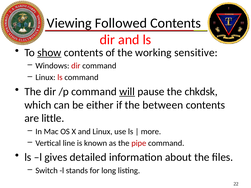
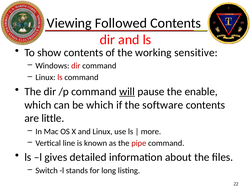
show underline: present -> none
chkdsk: chkdsk -> enable
be either: either -> which
between: between -> software
